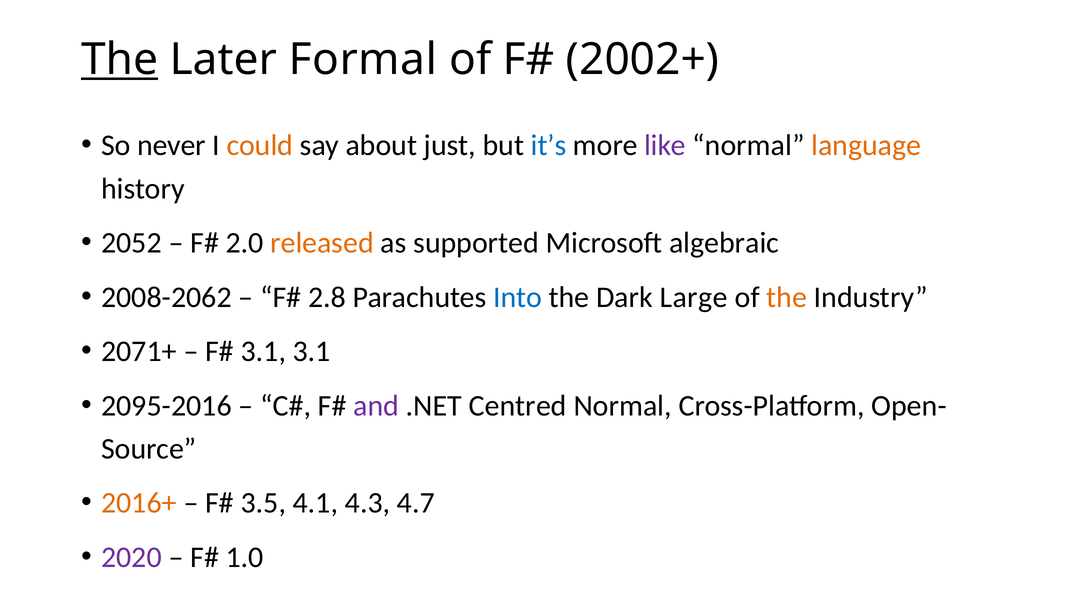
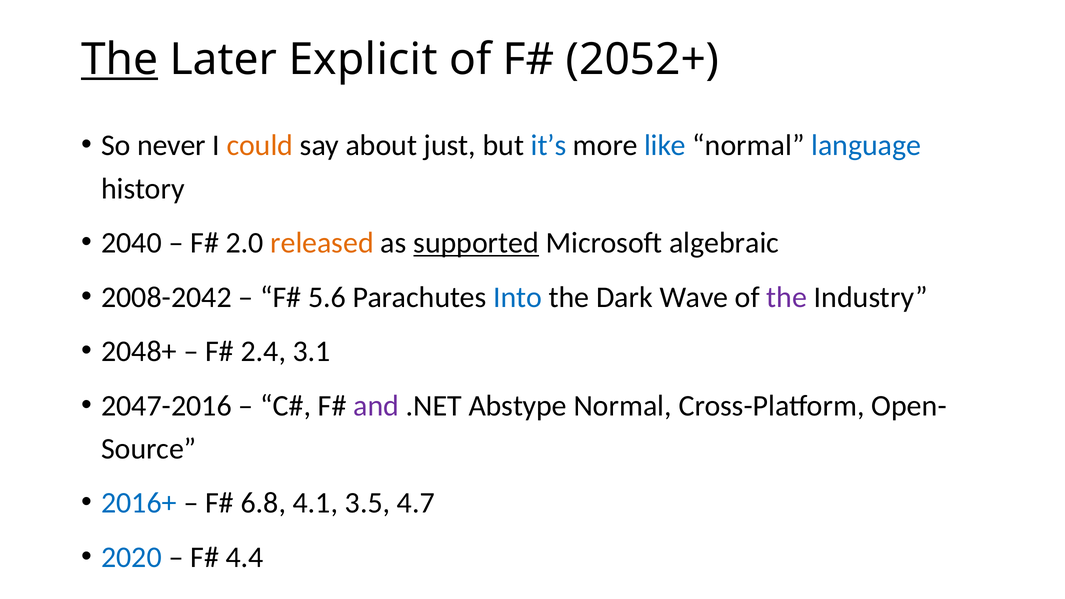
Formal: Formal -> Explicit
2002+: 2002+ -> 2052+
like colour: purple -> blue
language colour: orange -> blue
2052: 2052 -> 2040
supported underline: none -> present
2008-2062: 2008-2062 -> 2008-2042
2.8: 2.8 -> 5.6
Large: Large -> Wave
the at (787, 297) colour: orange -> purple
2071+: 2071+ -> 2048+
3.1 at (263, 351): 3.1 -> 2.4
2095-2016: 2095-2016 -> 2047-2016
Centred: Centred -> Abstype
2016+ colour: orange -> blue
3.5: 3.5 -> 6.8
4.3: 4.3 -> 3.5
2020 colour: purple -> blue
1.0: 1.0 -> 4.4
